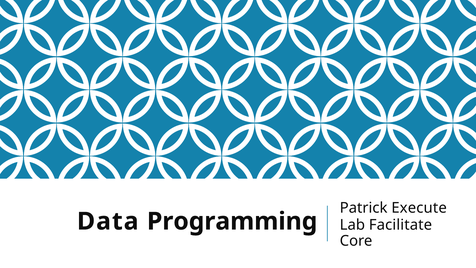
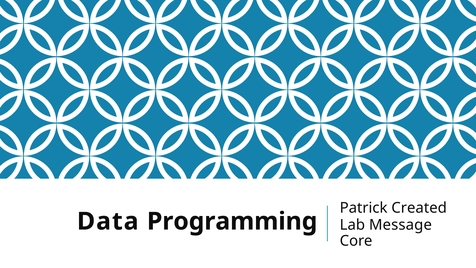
Execute: Execute -> Created
Facilitate: Facilitate -> Message
